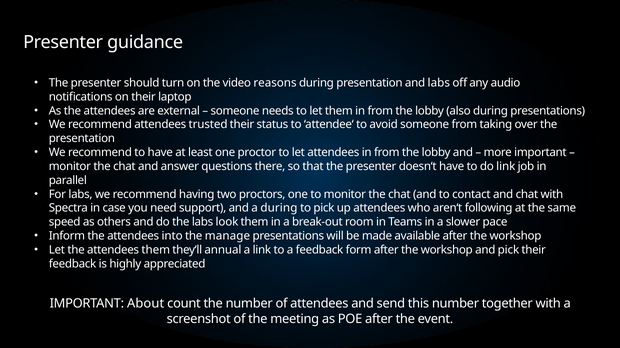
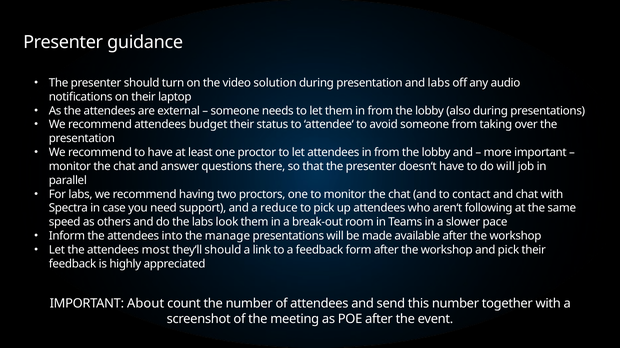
reasons: reasons -> solution
trusted: trusted -> budget
do link: link -> will
a during: during -> reduce
attendees them: them -> most
they‘ll annual: annual -> should
